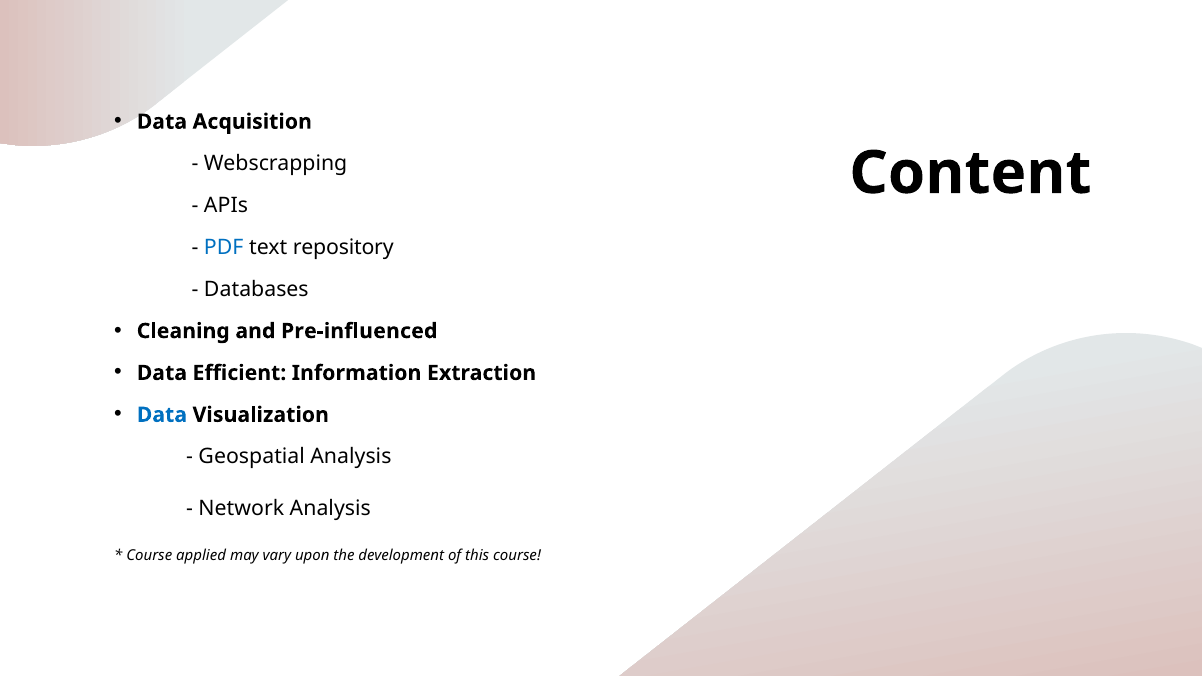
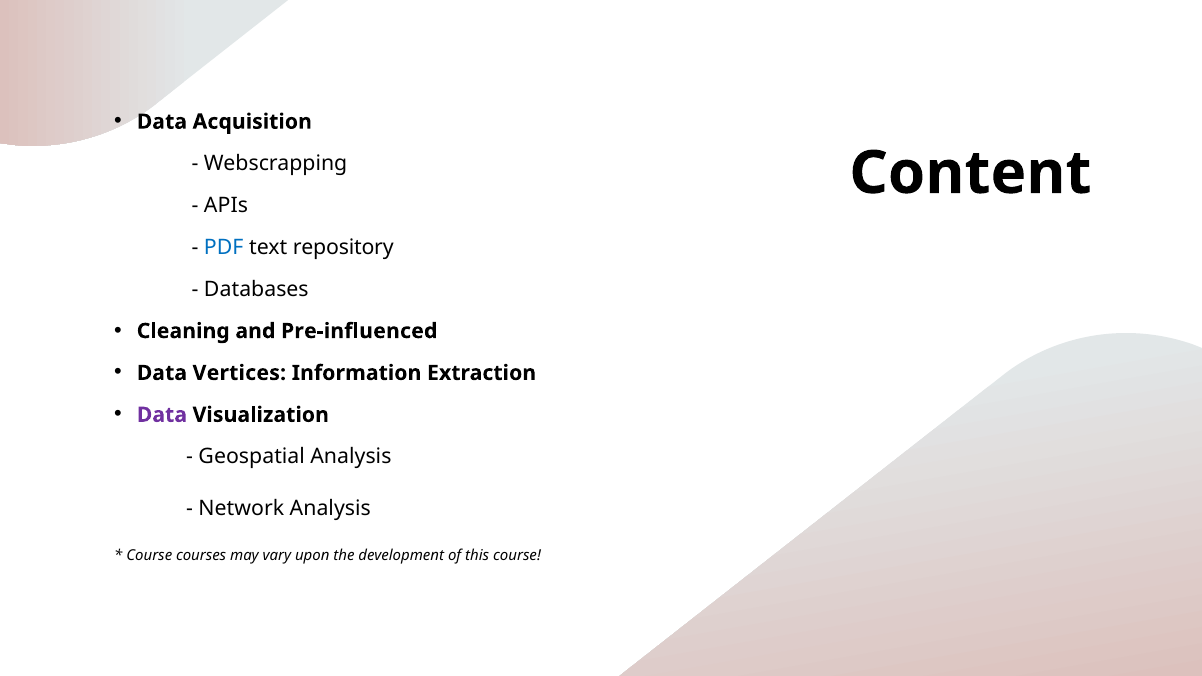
Efficient: Efficient -> Vertices
Data at (162, 415) colour: blue -> purple
applied: applied -> courses
